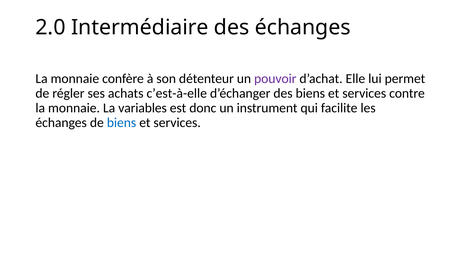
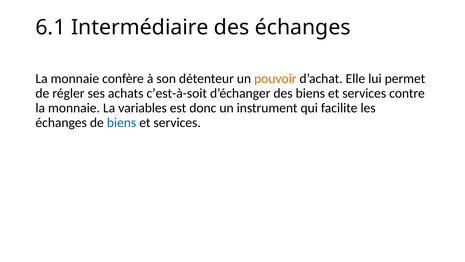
2.0: 2.0 -> 6.1
pouvoir colour: purple -> orange
c’est-à-elle: c’est-à-elle -> c’est-à-soit
